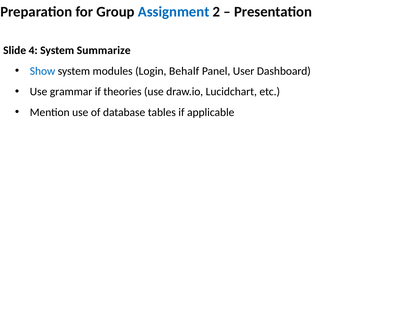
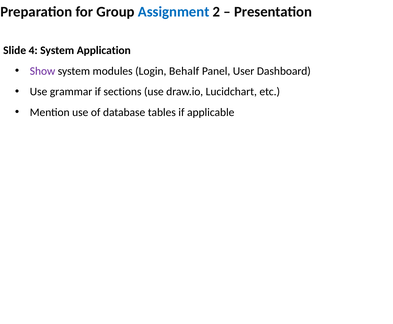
Summarize: Summarize -> Application
Show colour: blue -> purple
theories: theories -> sections
